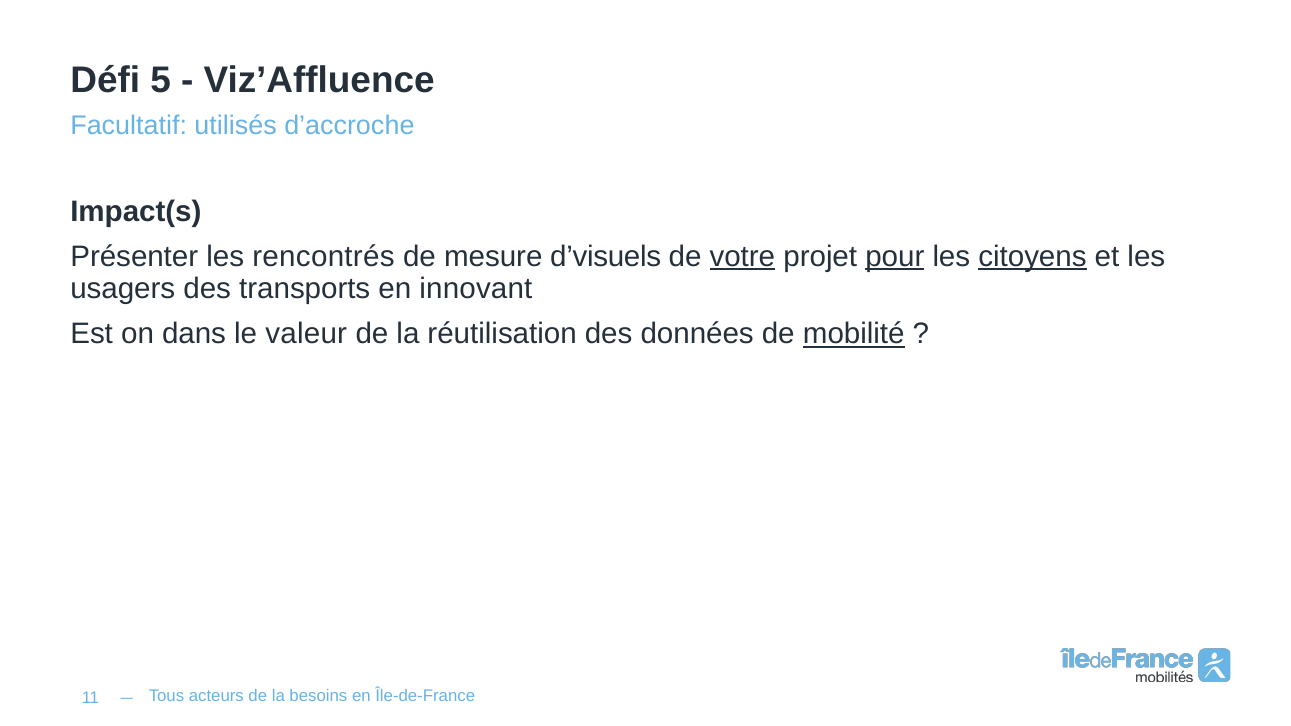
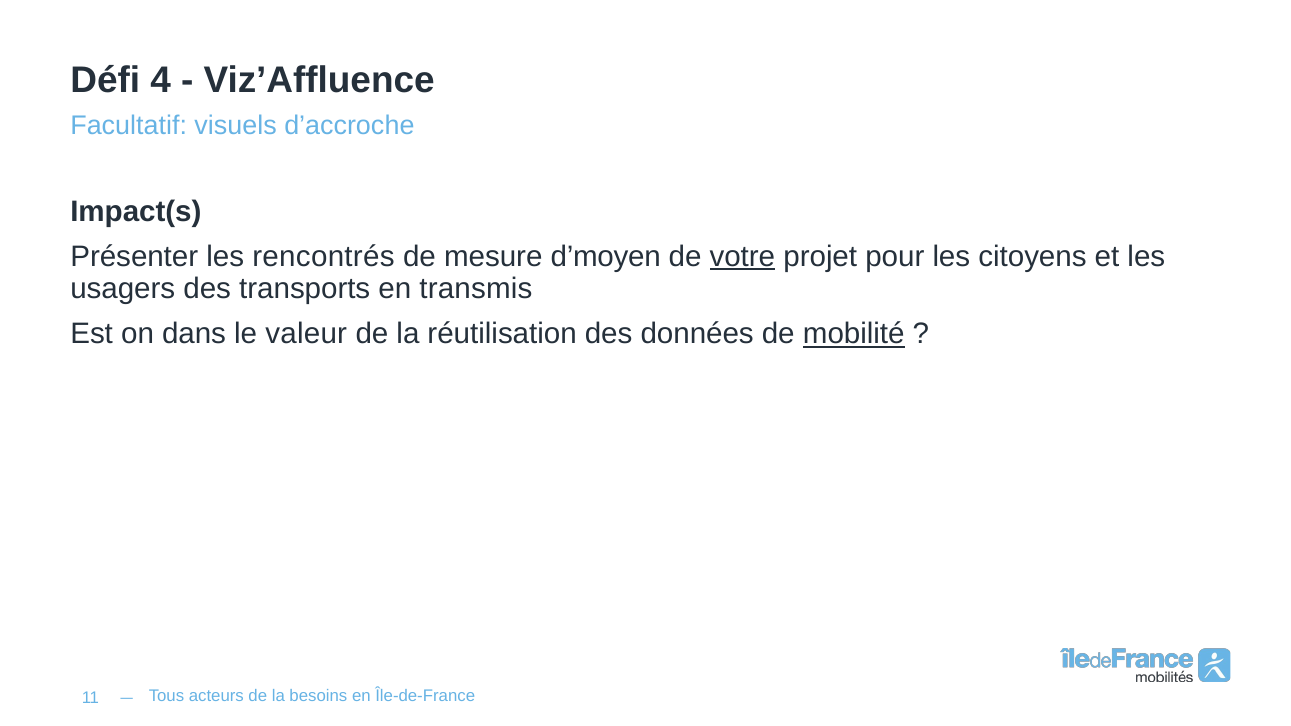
5: 5 -> 4
utilisés: utilisés -> visuels
d’visuels: d’visuels -> d’moyen
pour underline: present -> none
citoyens underline: present -> none
innovant: innovant -> transmis
